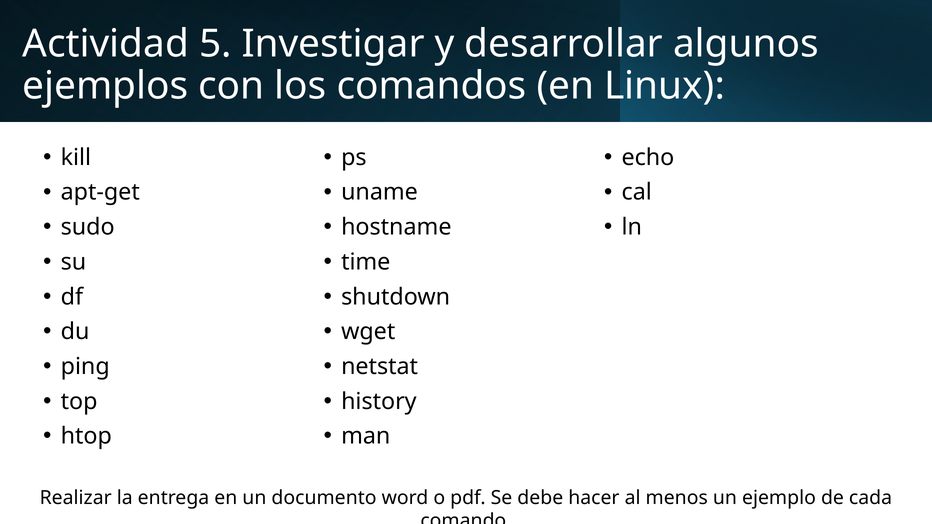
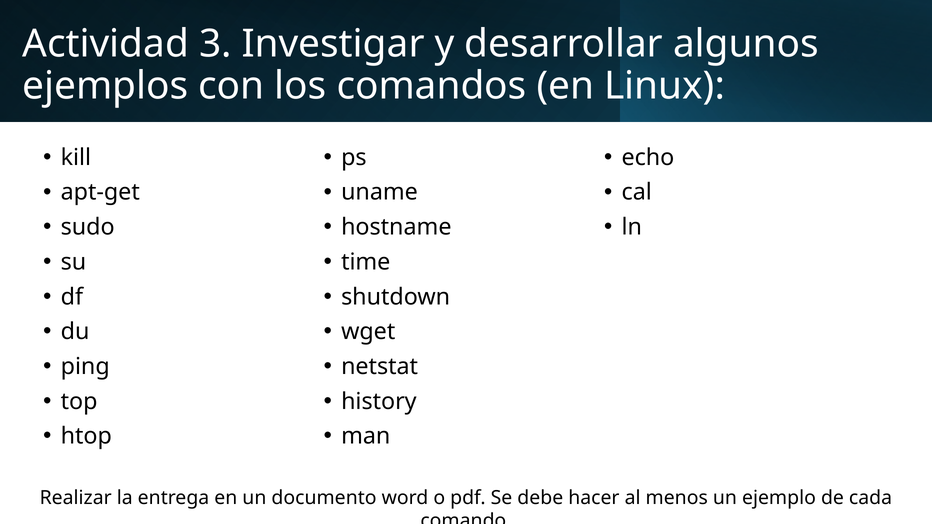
5: 5 -> 3
